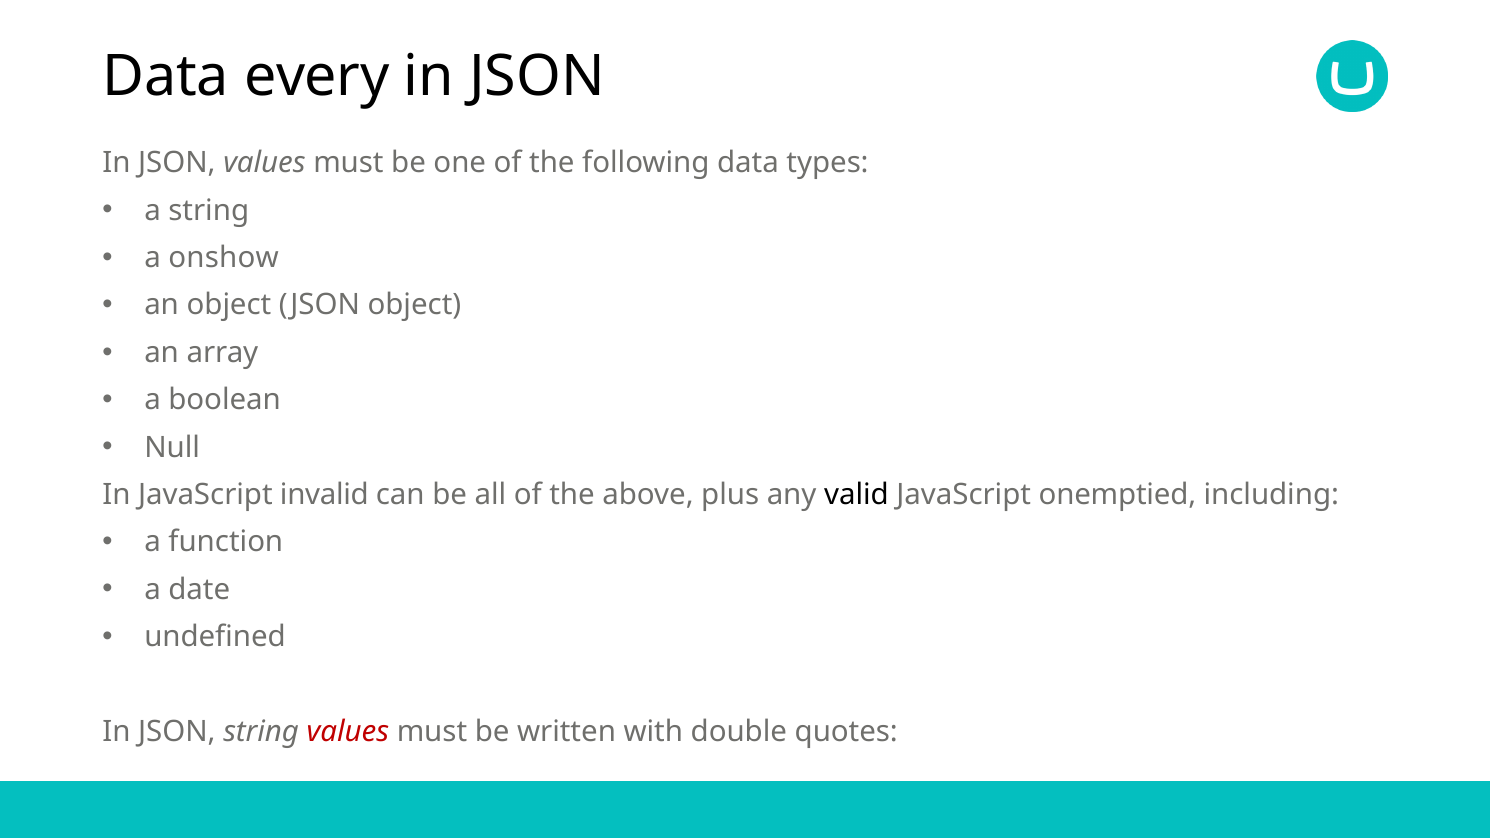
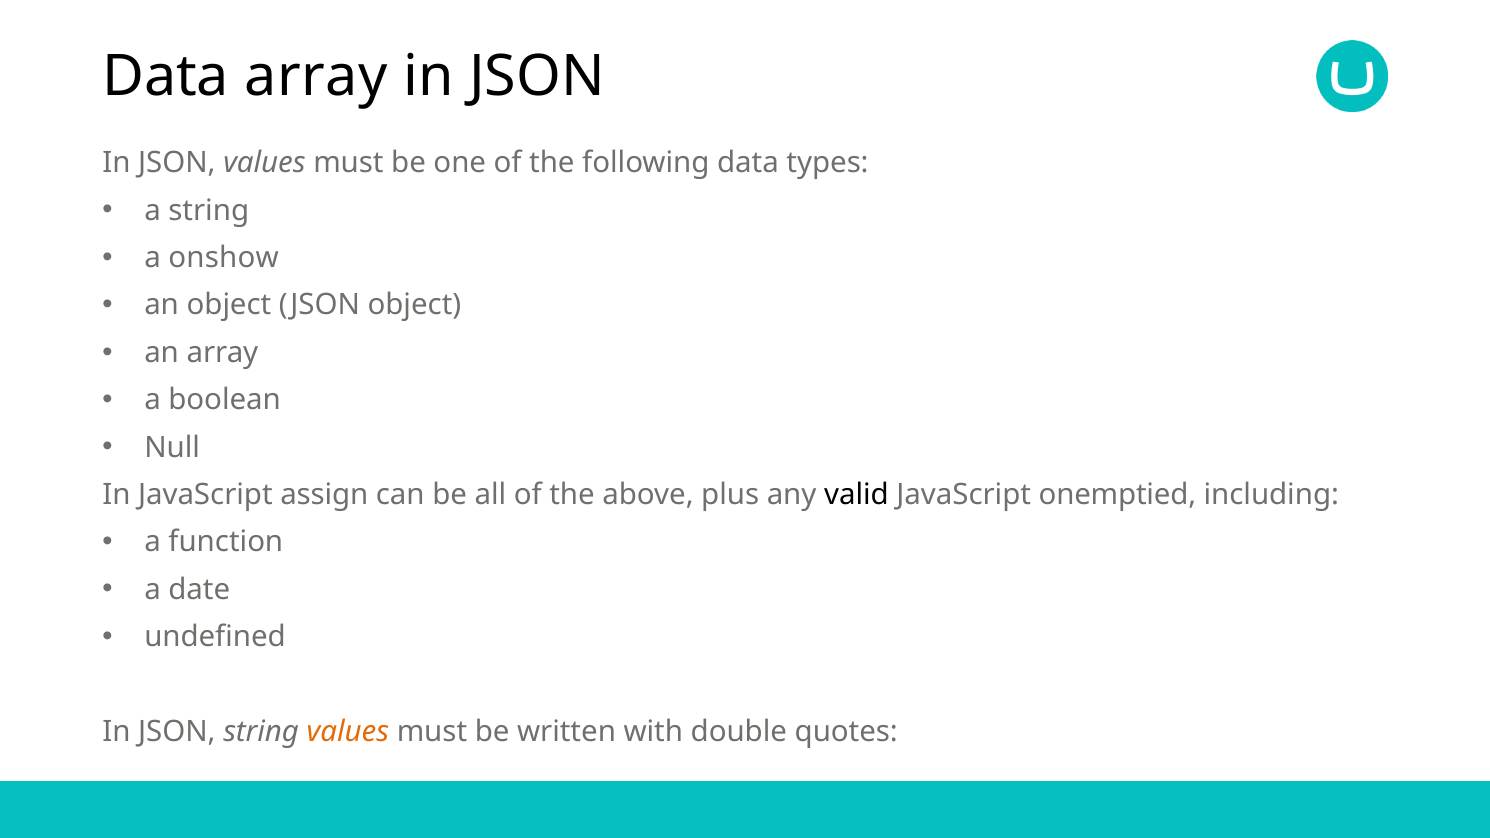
Data every: every -> array
invalid: invalid -> assign
values at (348, 732) colour: red -> orange
